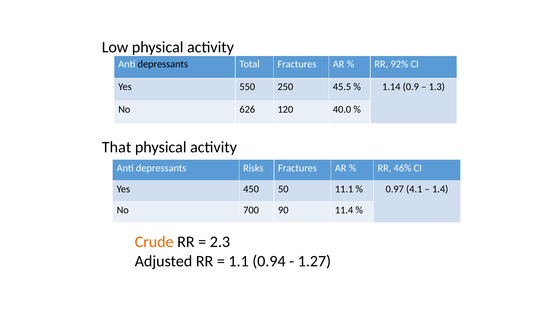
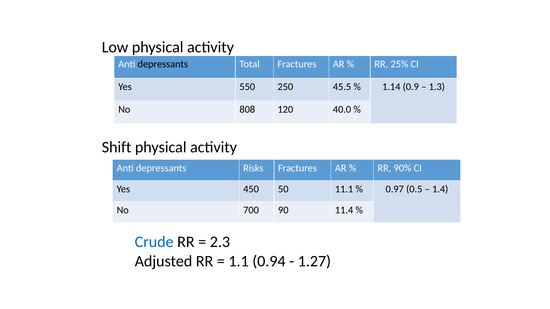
92%: 92% -> 25%
626: 626 -> 808
That: That -> Shift
46%: 46% -> 90%
4.1: 4.1 -> 0.5
Crude colour: orange -> blue
